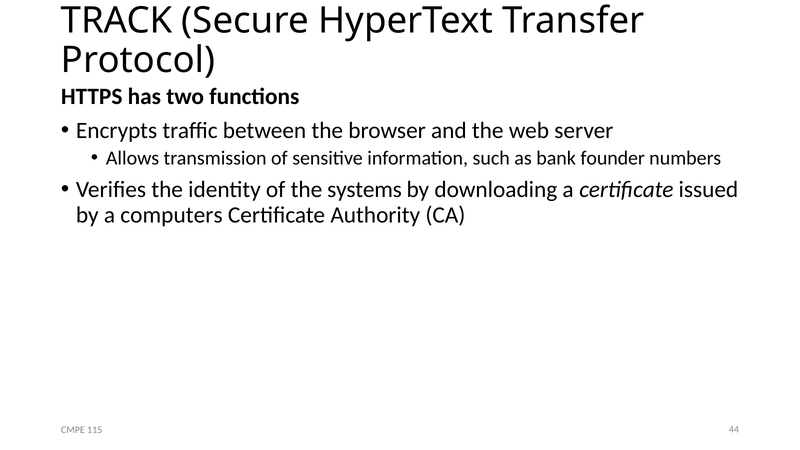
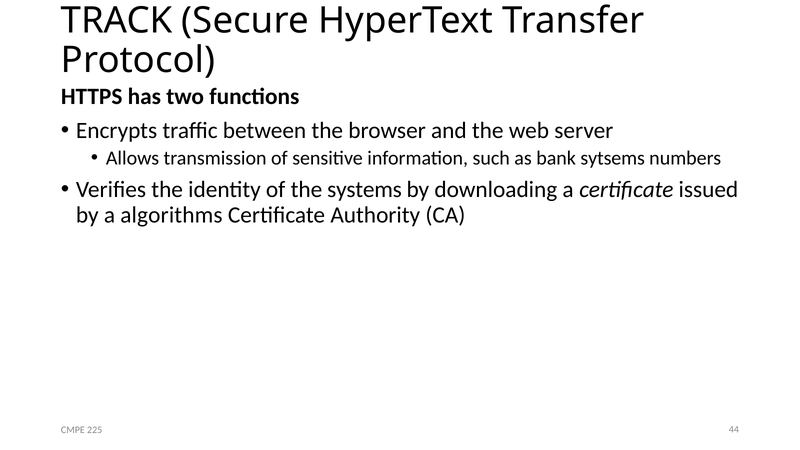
founder: founder -> sytsems
computers: computers -> algorithms
115: 115 -> 225
